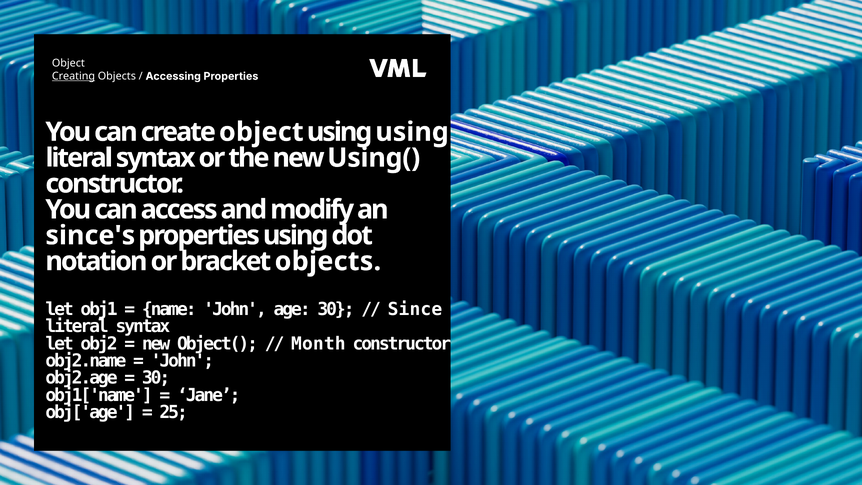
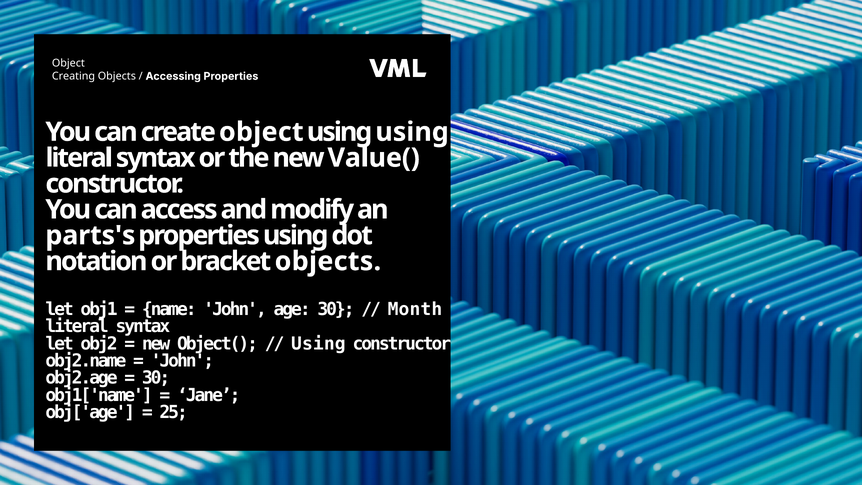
Creating underline: present -> none
Using(: Using( -> Value(
since's: since's -> parts's
Since: Since -> Month
Month at (318, 343): Month -> Using
